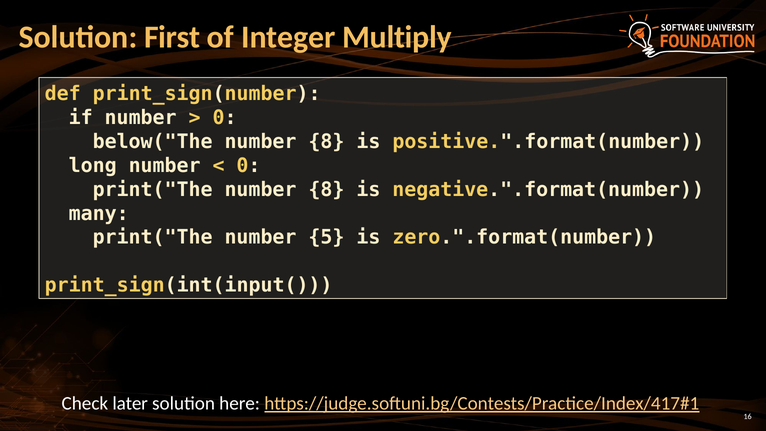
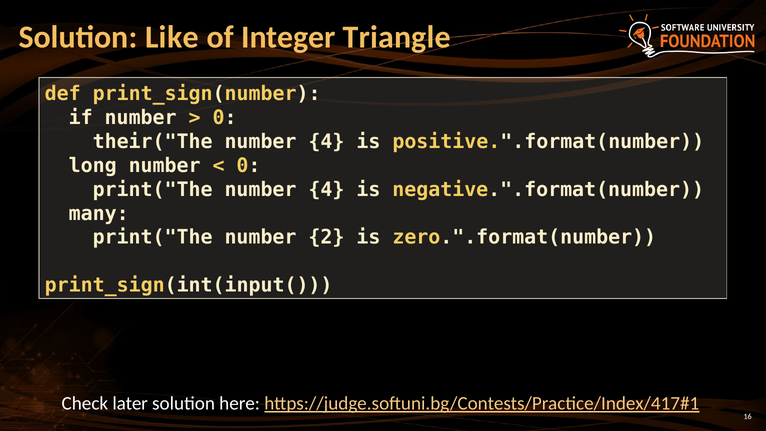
First: First -> Like
Multiply: Multiply -> Triangle
below("The: below("The -> their("The
8 at (326, 142): 8 -> 4
print("The number 8: 8 -> 4
5: 5 -> 2
